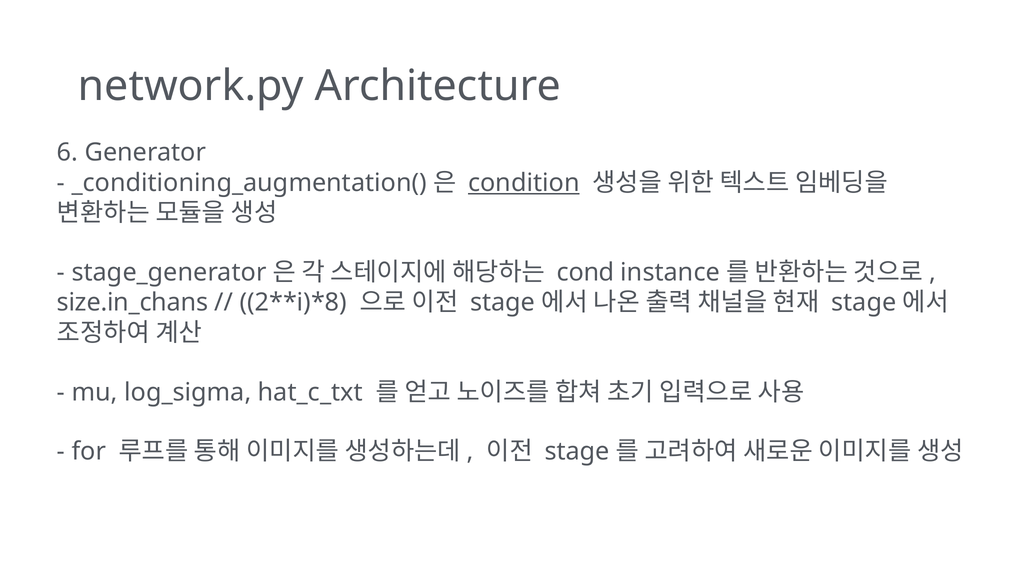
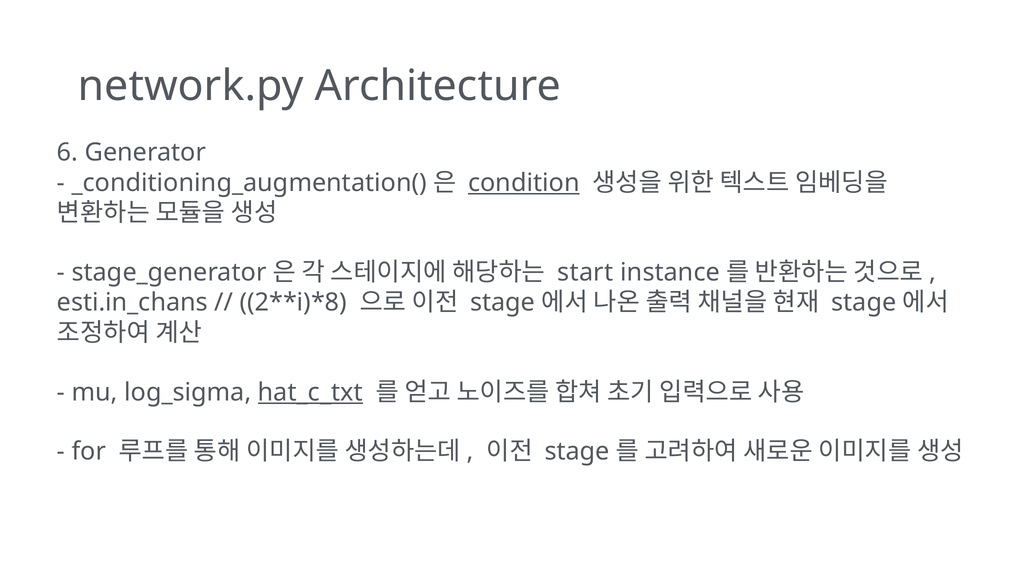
cond: cond -> start
size.in_chans: size.in_chans -> esti.in_chans
hat_c_txt underline: none -> present
